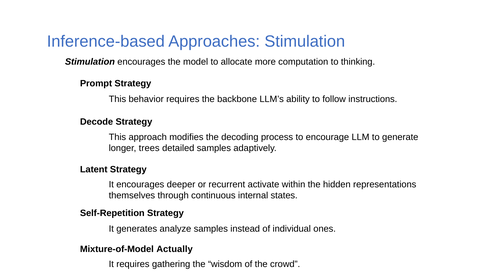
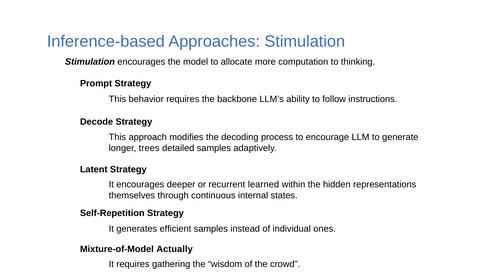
activate: activate -> learned
analyze: analyze -> efficient
